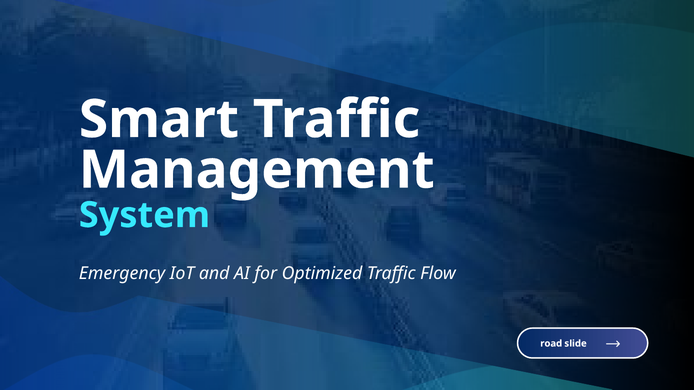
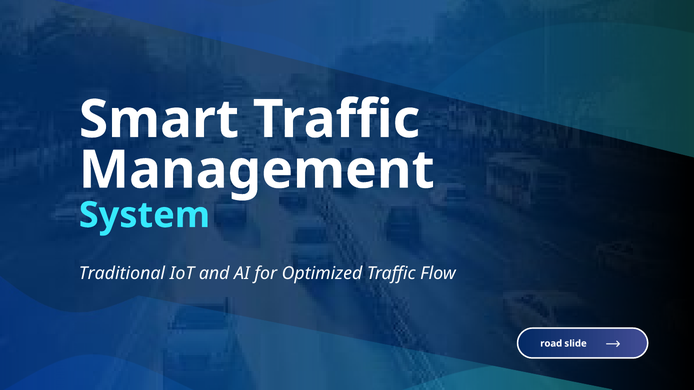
Emergency: Emergency -> Traditional
